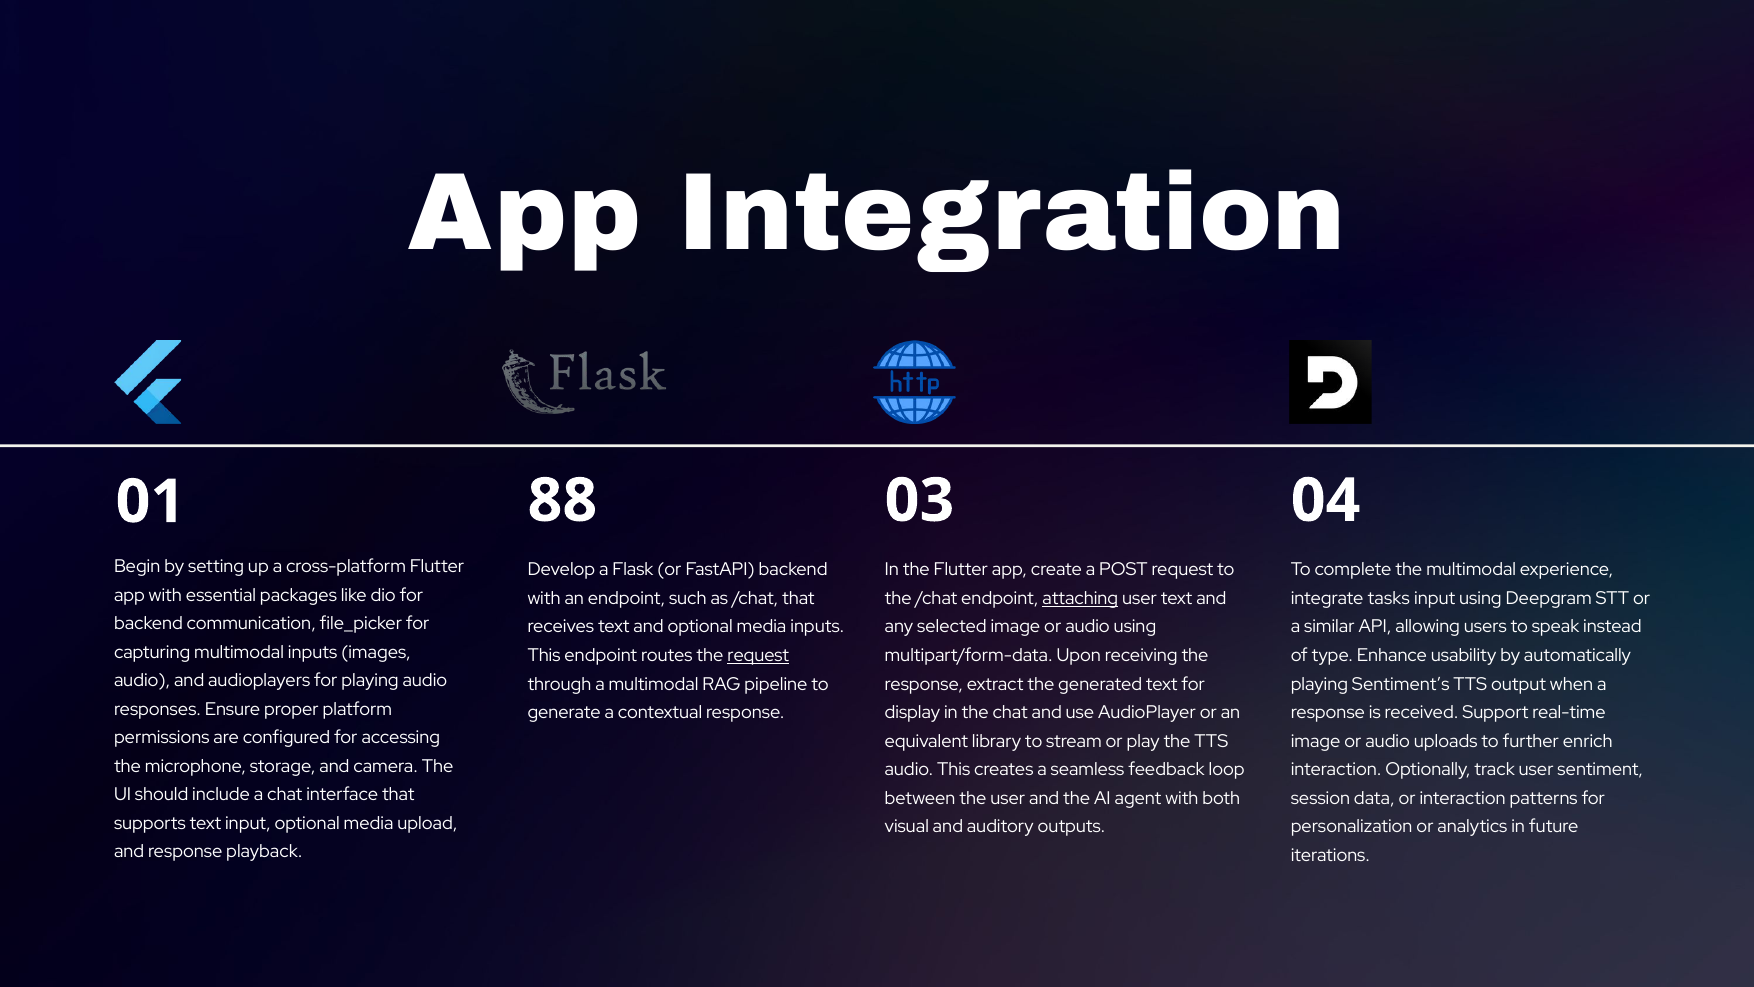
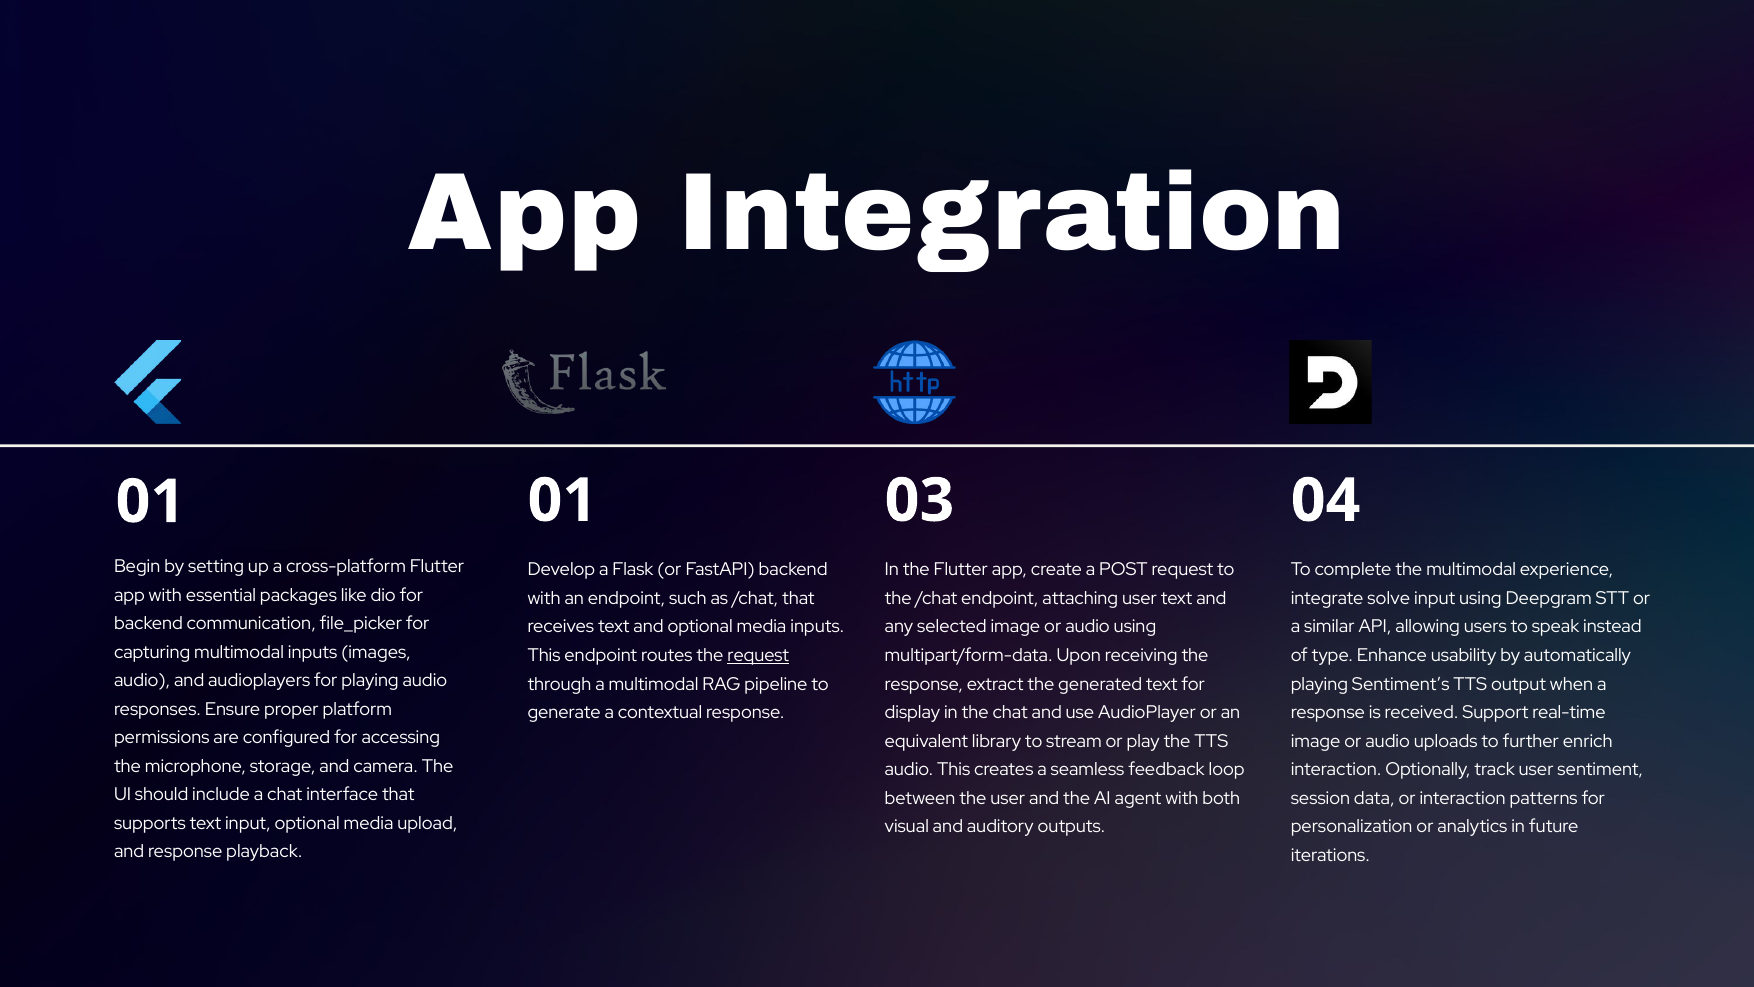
01 88: 88 -> 01
attaching underline: present -> none
tasks: tasks -> solve
